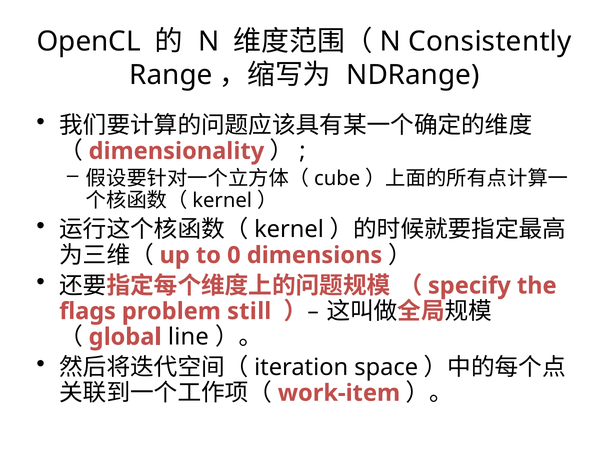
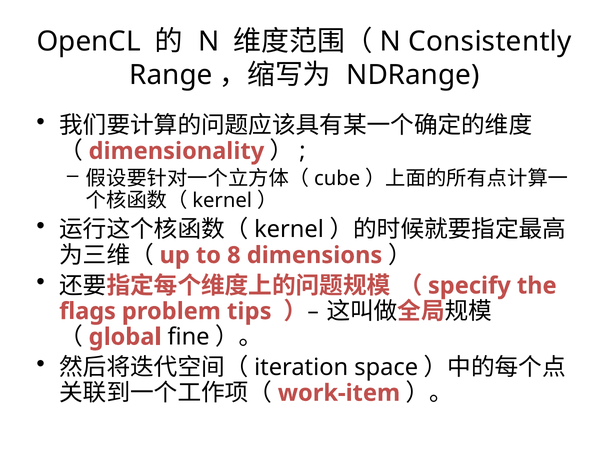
0: 0 -> 8
still: still -> tips
line: line -> fine
